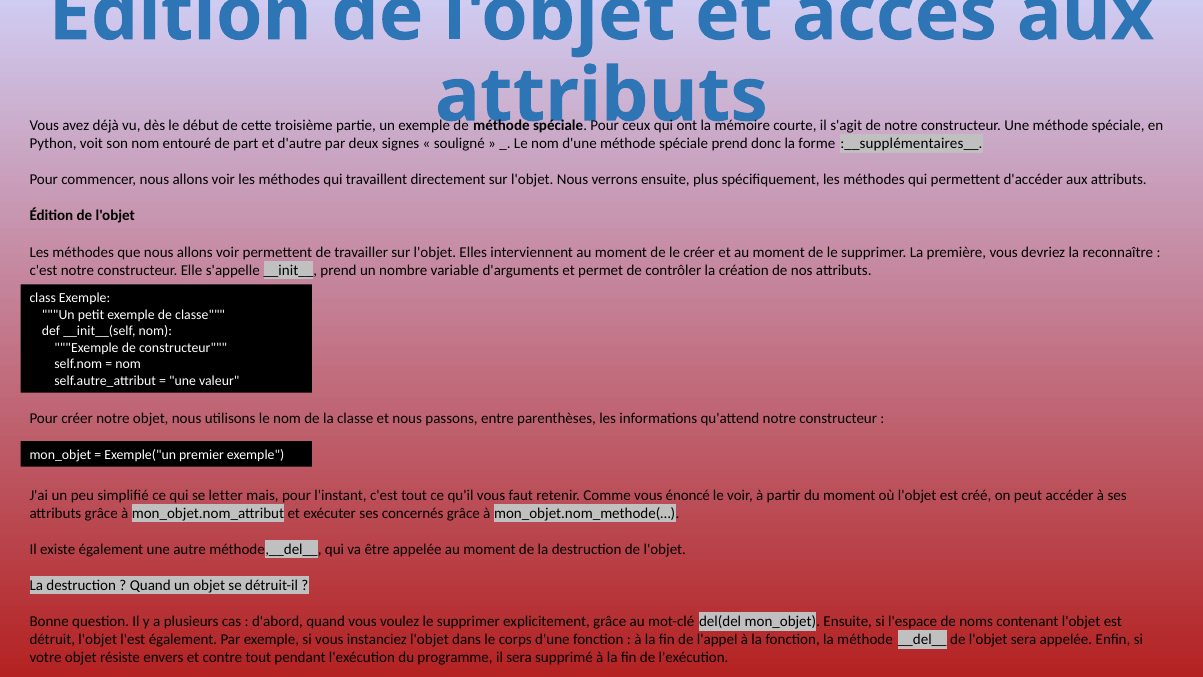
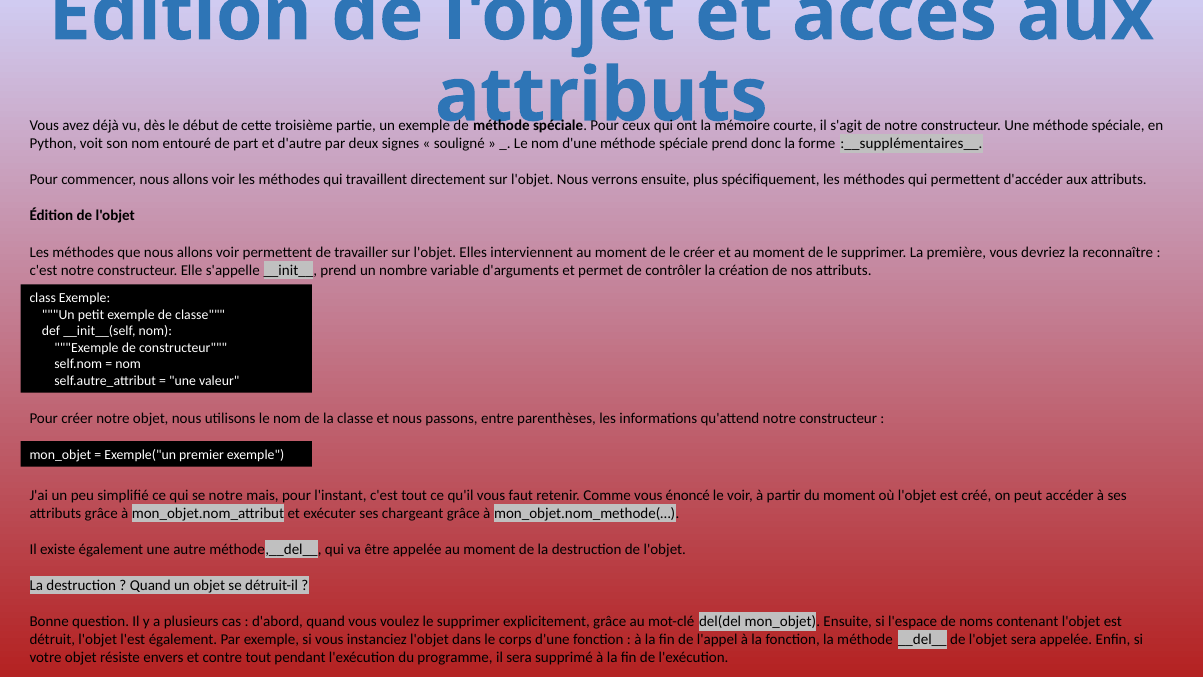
se letter: letter -> notre
concernés: concernés -> chargeant
